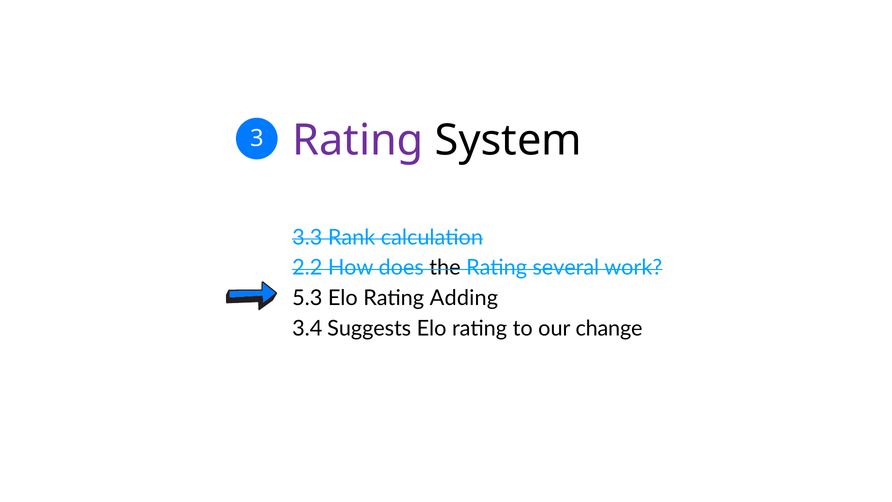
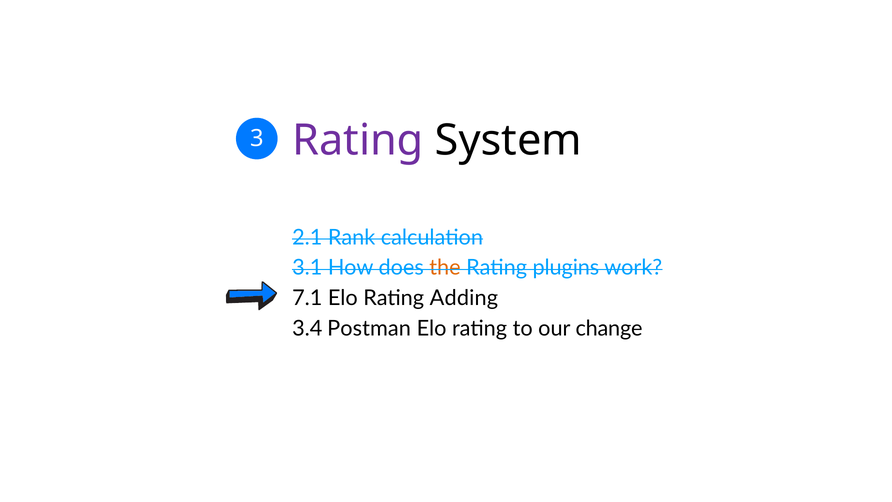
3.3: 3.3 -> 2.1
2.2: 2.2 -> 3.1
the colour: black -> orange
several: several -> plugins
5.3: 5.3 -> 7.1
Suggests: Suggests -> Postman
